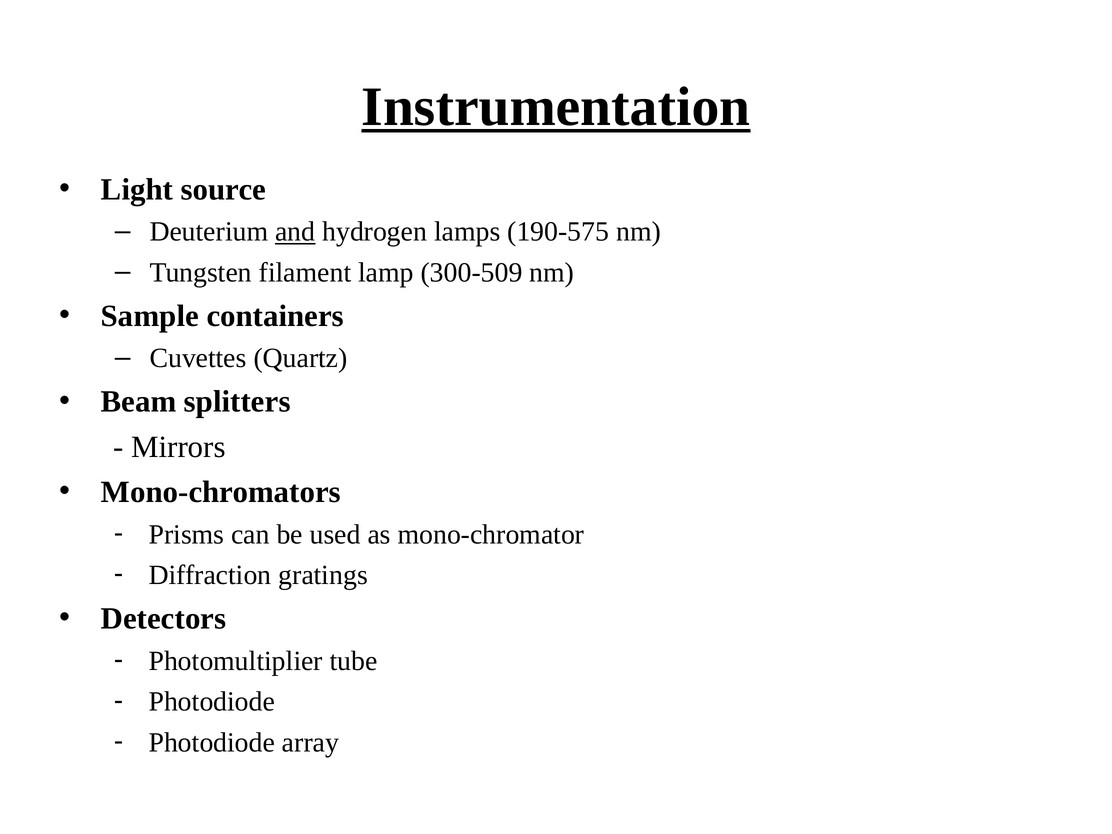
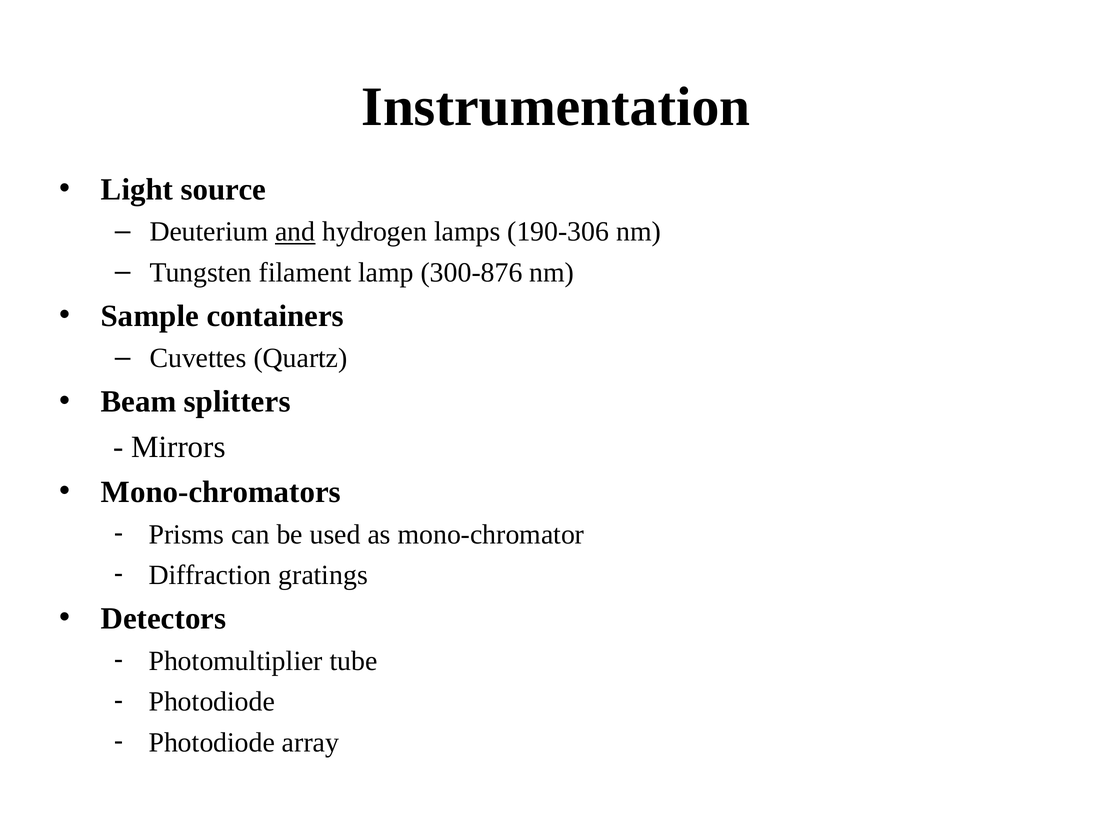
Instrumentation underline: present -> none
190-575: 190-575 -> 190-306
300-509: 300-509 -> 300-876
